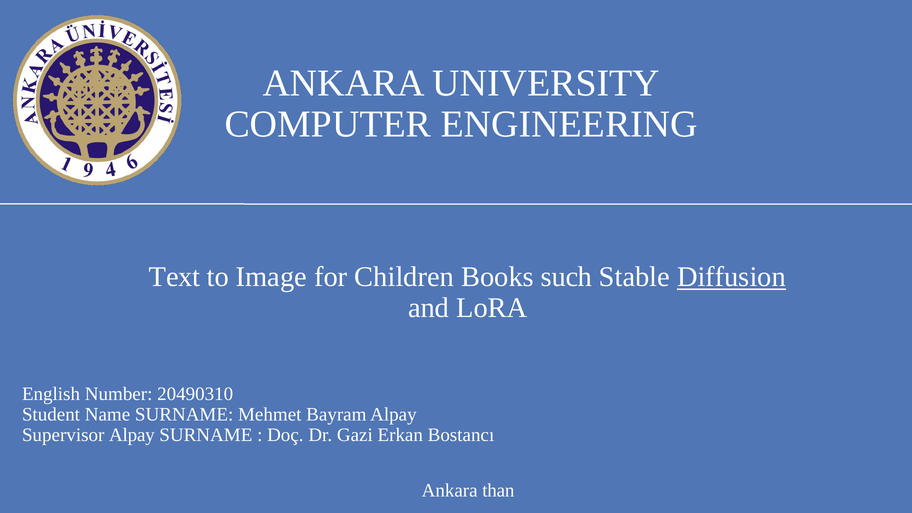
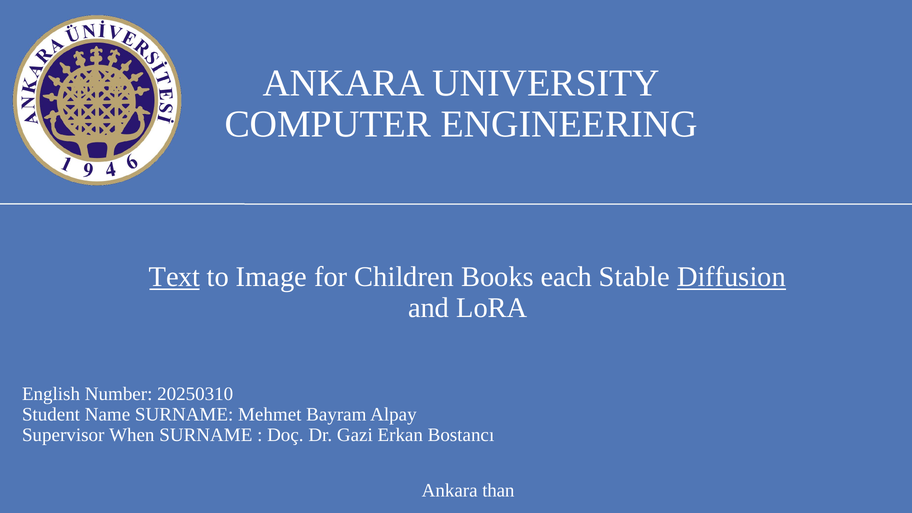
Text underline: none -> present
such: such -> each
20490310: 20490310 -> 20250310
Supervisor Alpay: Alpay -> When
